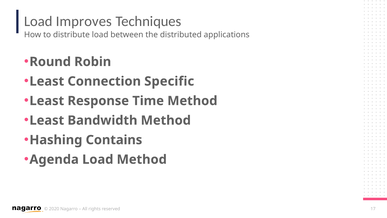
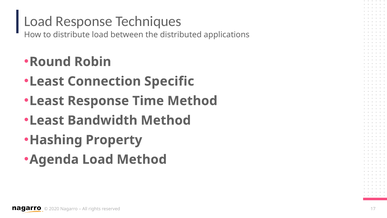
Load Improves: Improves -> Response
Contains: Contains -> Property
